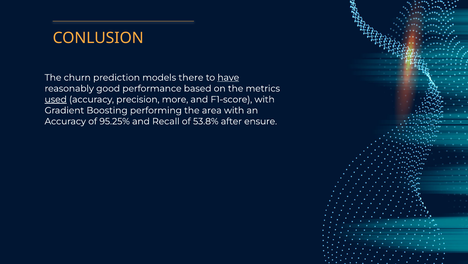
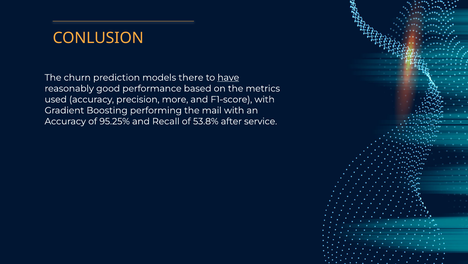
used underline: present -> none
area: area -> mail
ensure: ensure -> service
